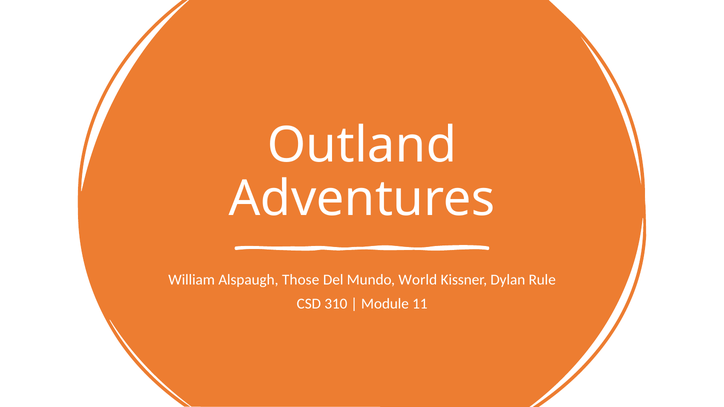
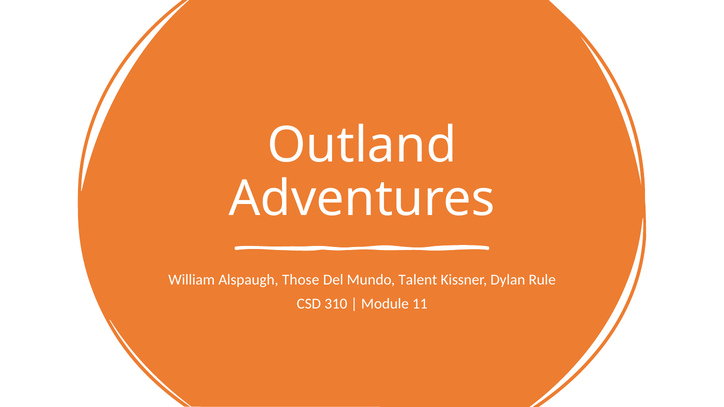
World: World -> Talent
